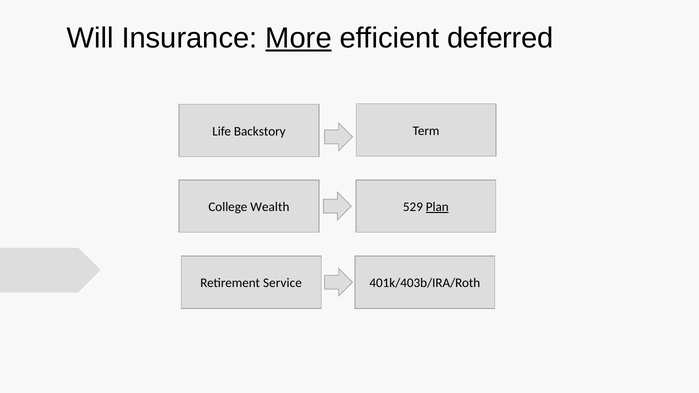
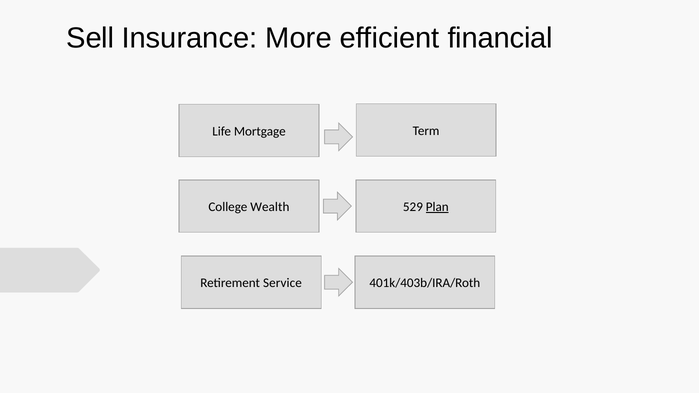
Will: Will -> Sell
More underline: present -> none
deferred: deferred -> financial
Backstory: Backstory -> Mortgage
